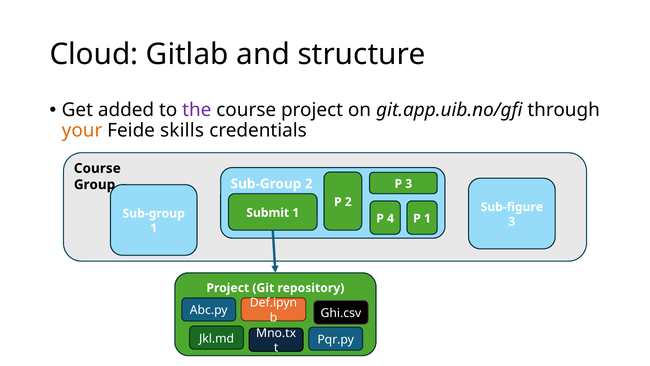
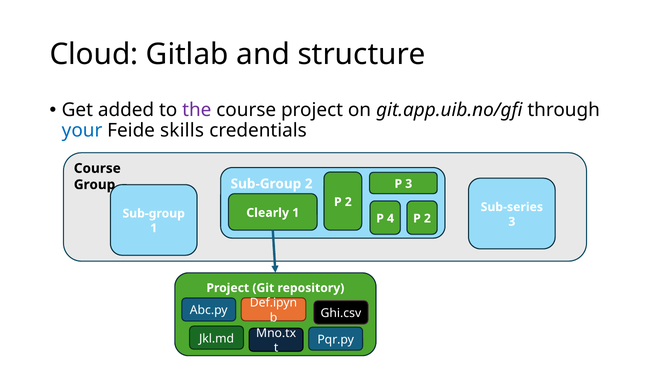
your colour: orange -> blue
Sub-figure: Sub-figure -> Sub-series
Submit: Submit -> Clearly
4 P 1: 1 -> 2
